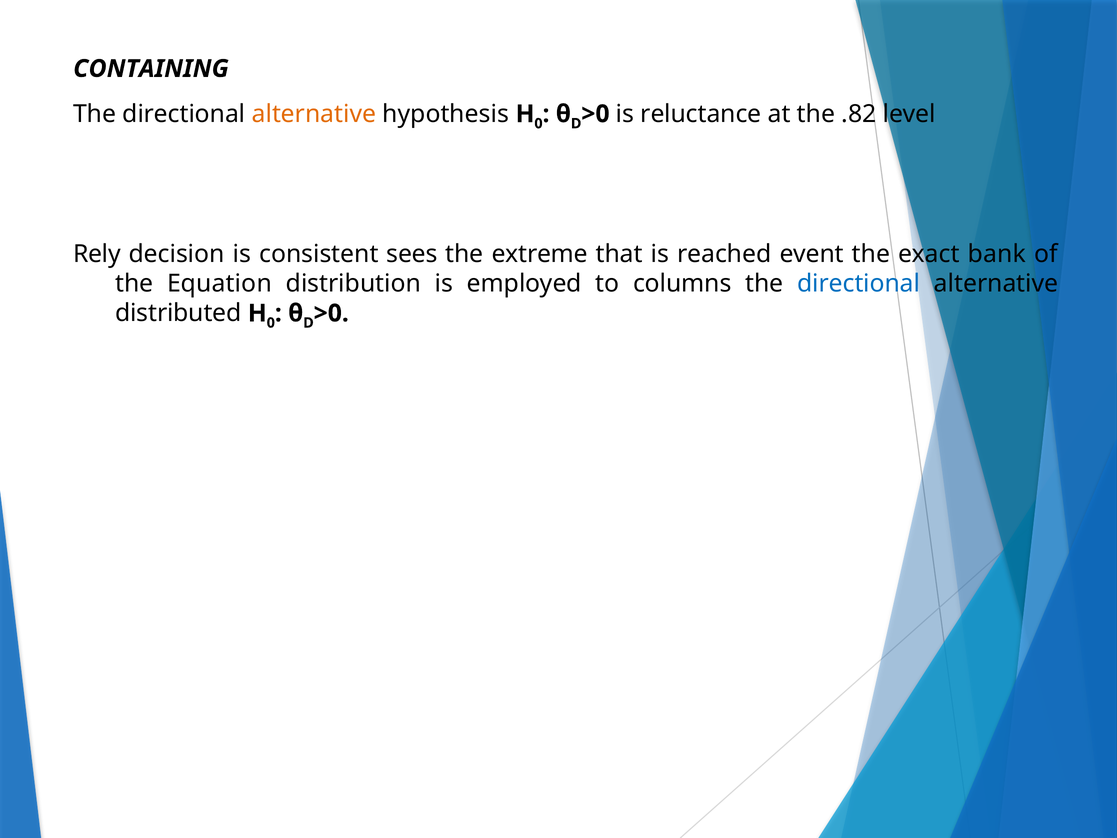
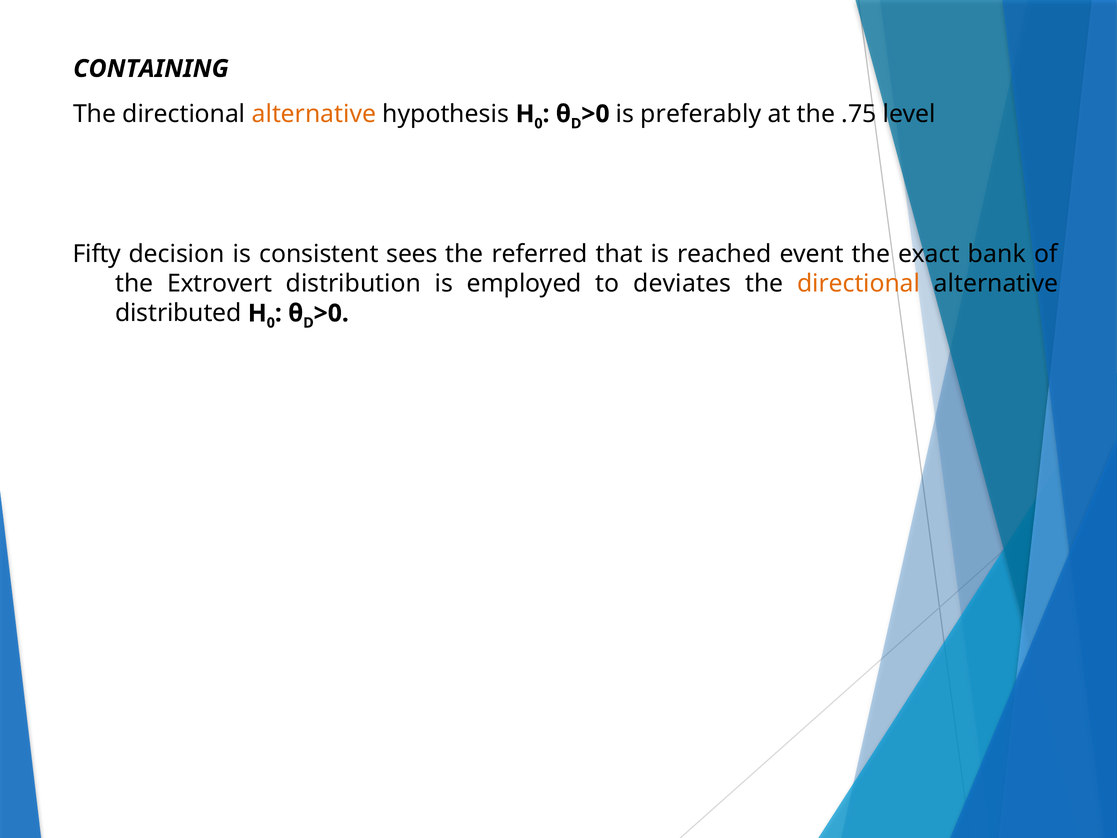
reluctance: reluctance -> preferably
.82: .82 -> .75
Rely: Rely -> Fifty
extreme: extreme -> referred
Equation: Equation -> Extrovert
columns: columns -> deviates
directional at (859, 283) colour: blue -> orange
